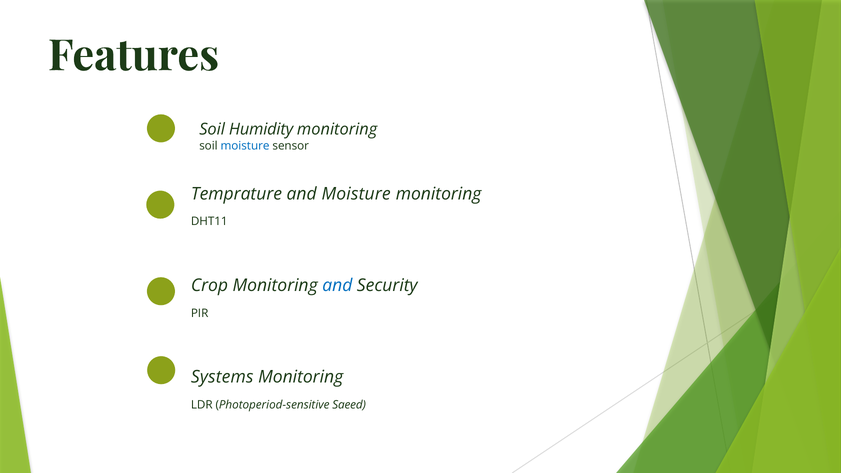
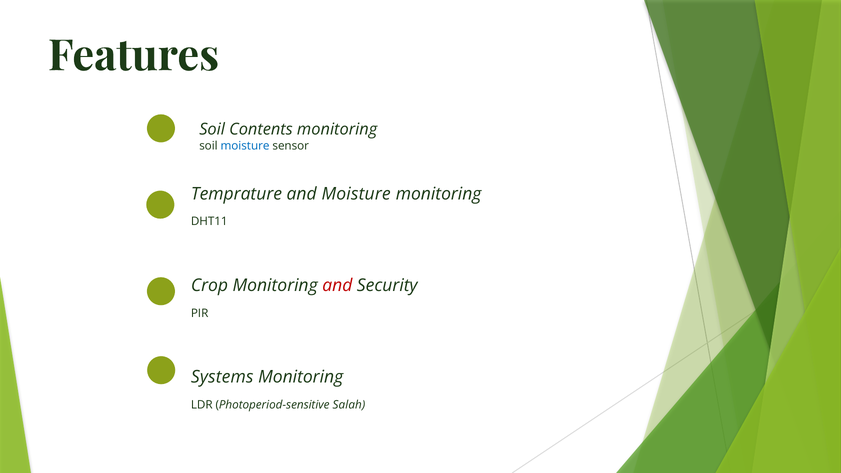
Humidity: Humidity -> Contents
and at (337, 286) colour: blue -> red
Saeed: Saeed -> Salah
